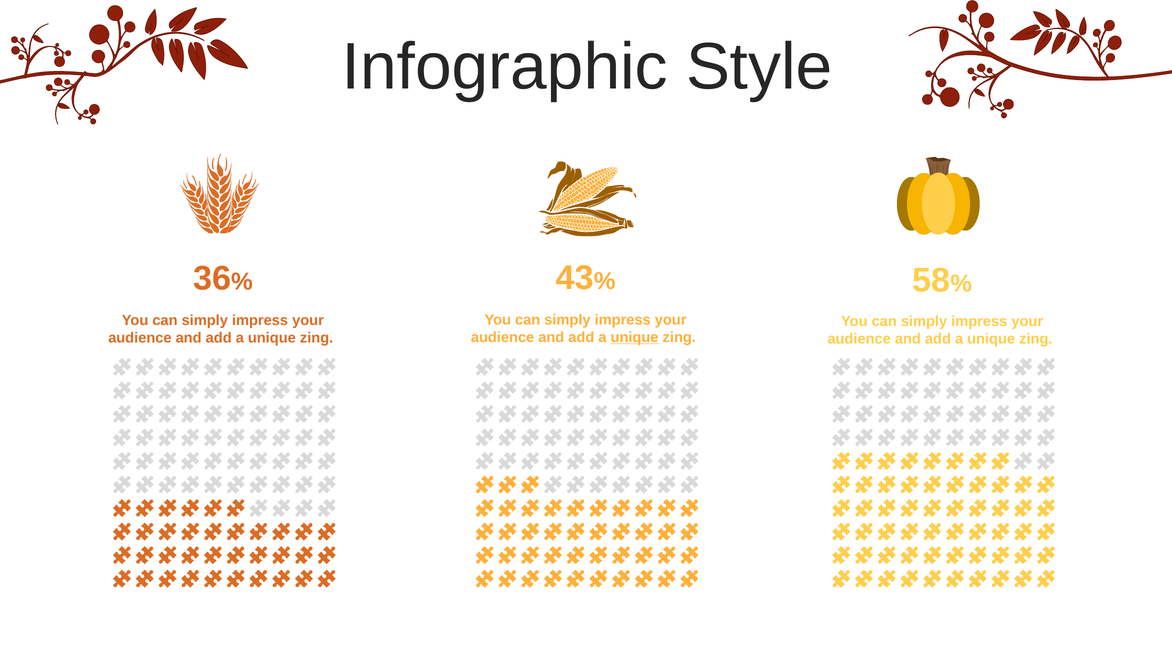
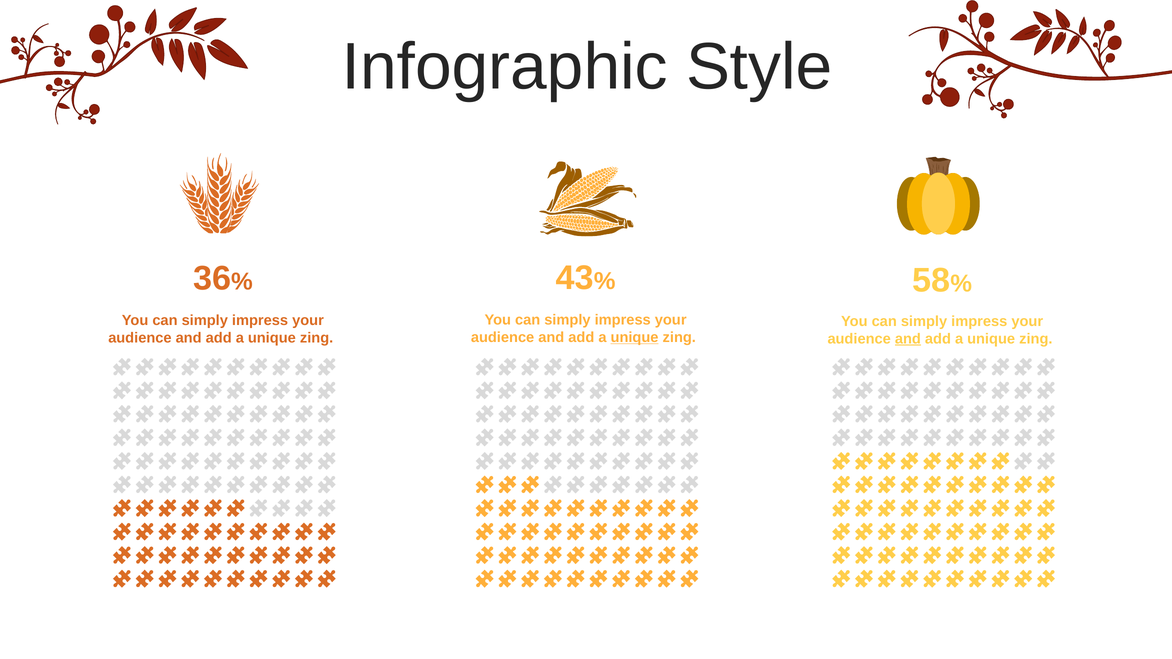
and at (908, 339) underline: none -> present
